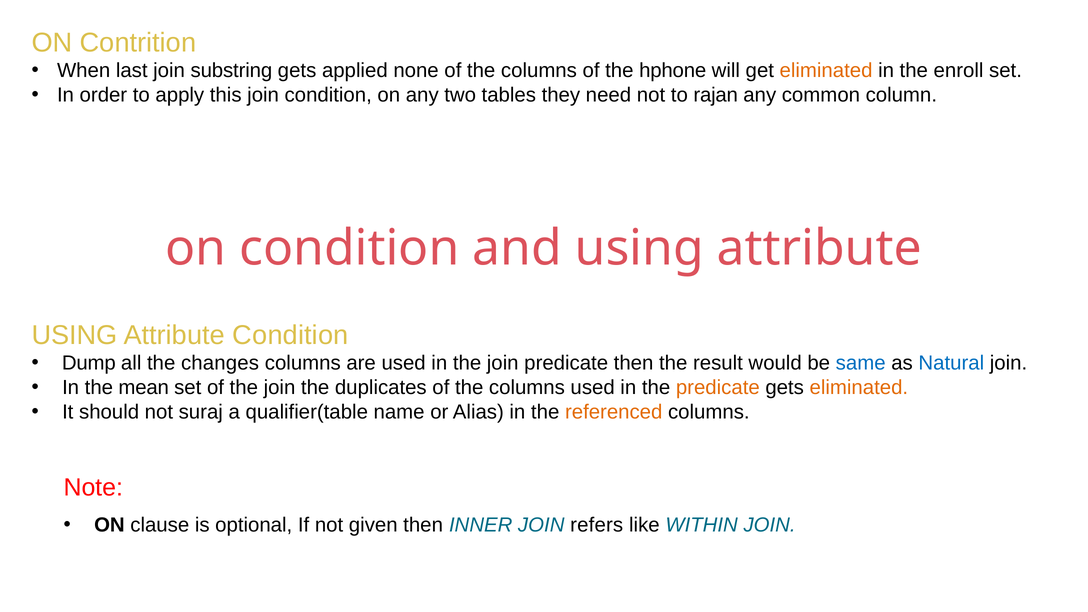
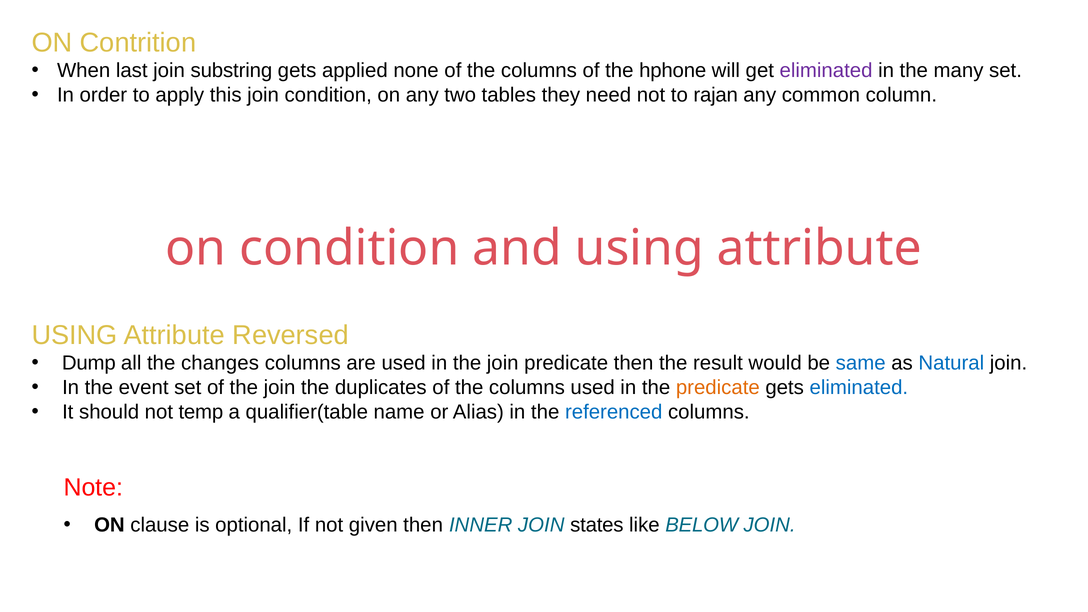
eliminated at (826, 71) colour: orange -> purple
enroll: enroll -> many
Attribute Condition: Condition -> Reversed
mean: mean -> event
eliminated at (859, 388) colour: orange -> blue
suraj: suraj -> temp
referenced colour: orange -> blue
refers: refers -> states
WITHIN: WITHIN -> BELOW
